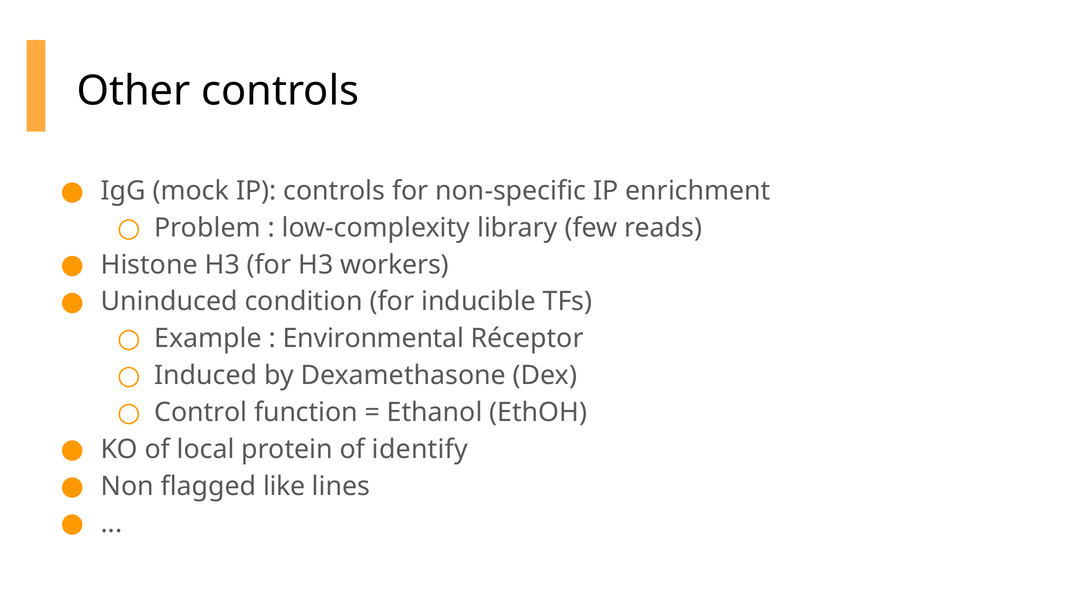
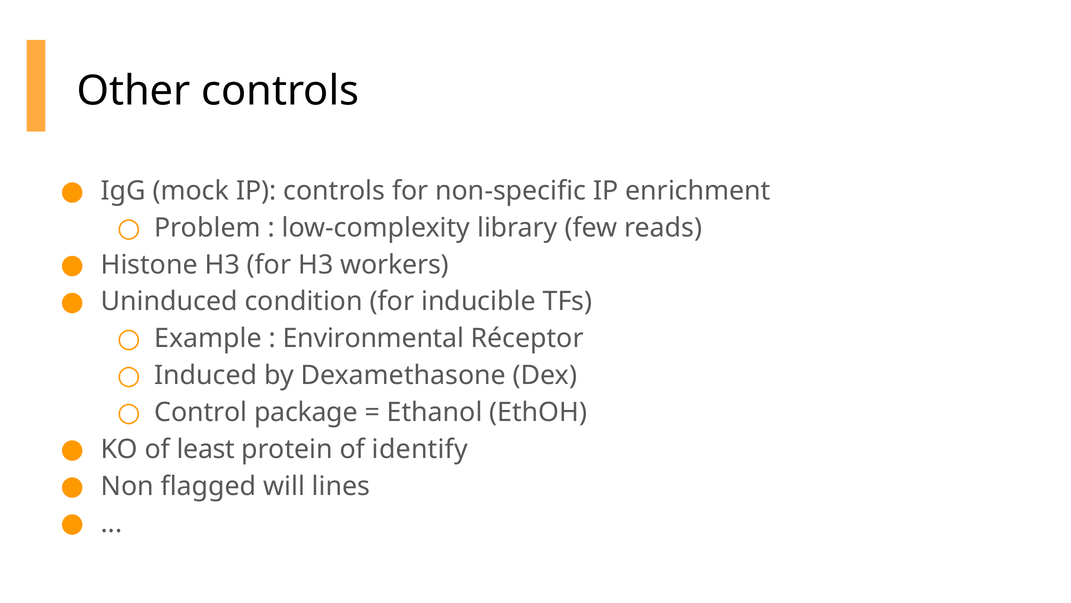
function: function -> package
local: local -> least
like: like -> will
